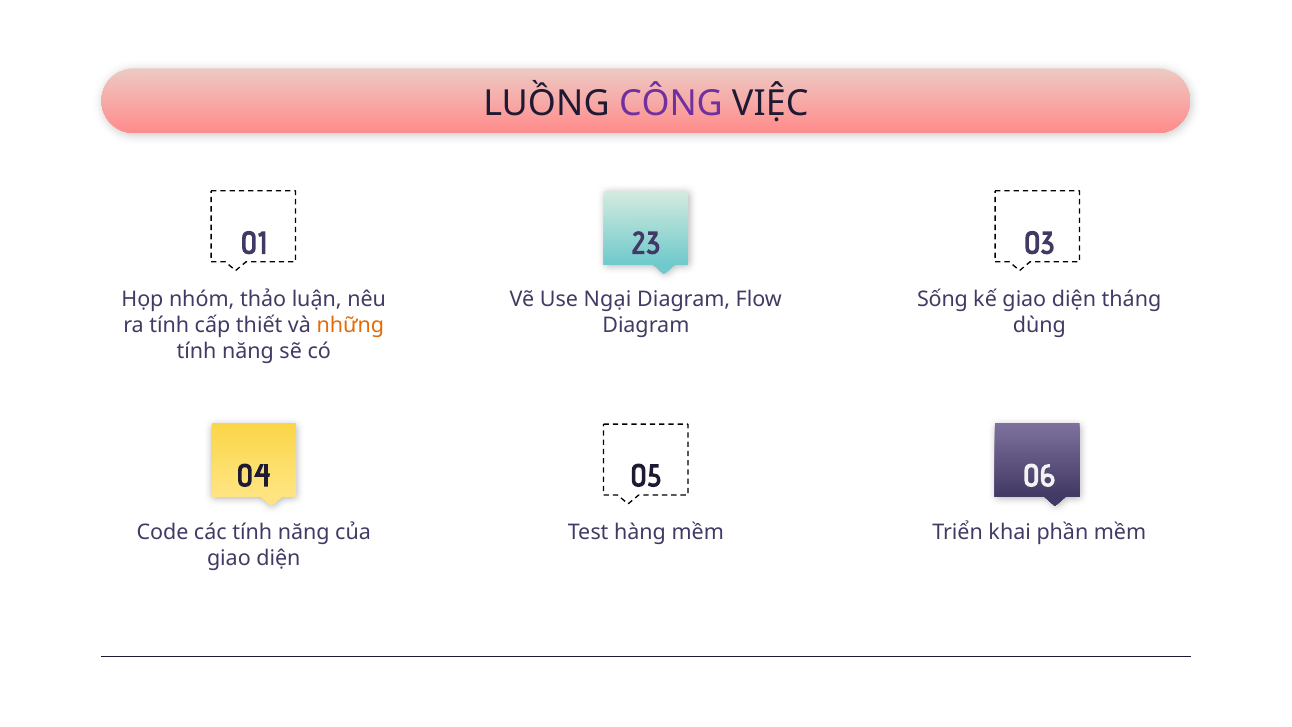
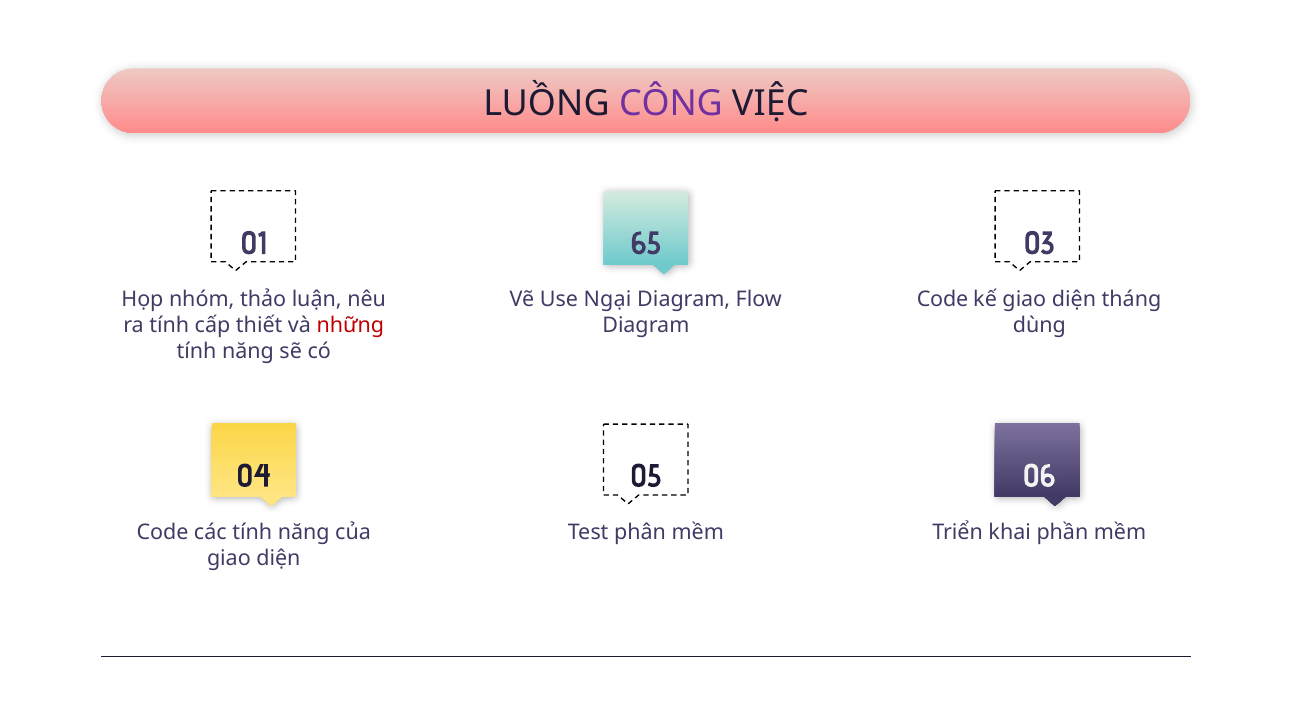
23: 23 -> 65
Sống at (942, 300): Sống -> Code
những colour: orange -> red
hàng: hàng -> phân
